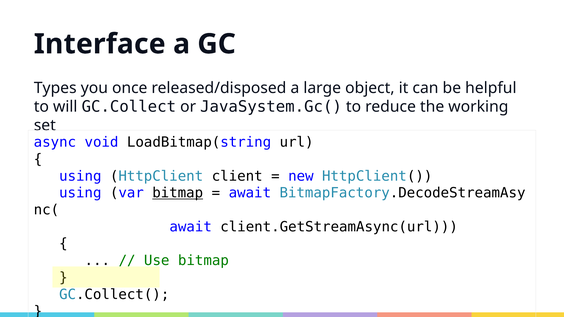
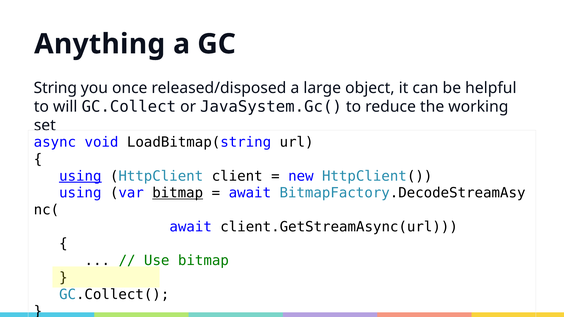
Interface: Interface -> Anything
Types: Types -> String
using at (80, 176) underline: none -> present
